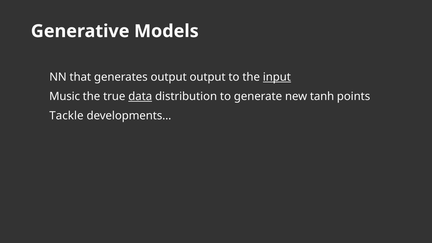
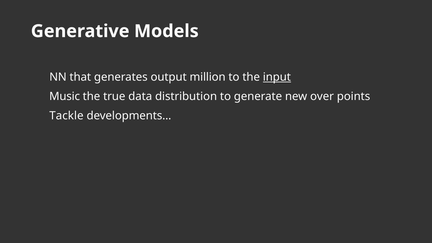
output output: output -> million
data underline: present -> none
tanh: tanh -> over
